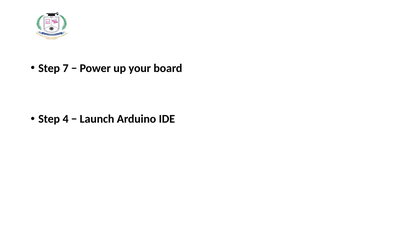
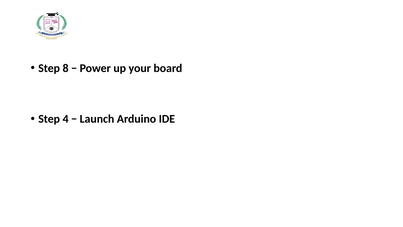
7: 7 -> 8
